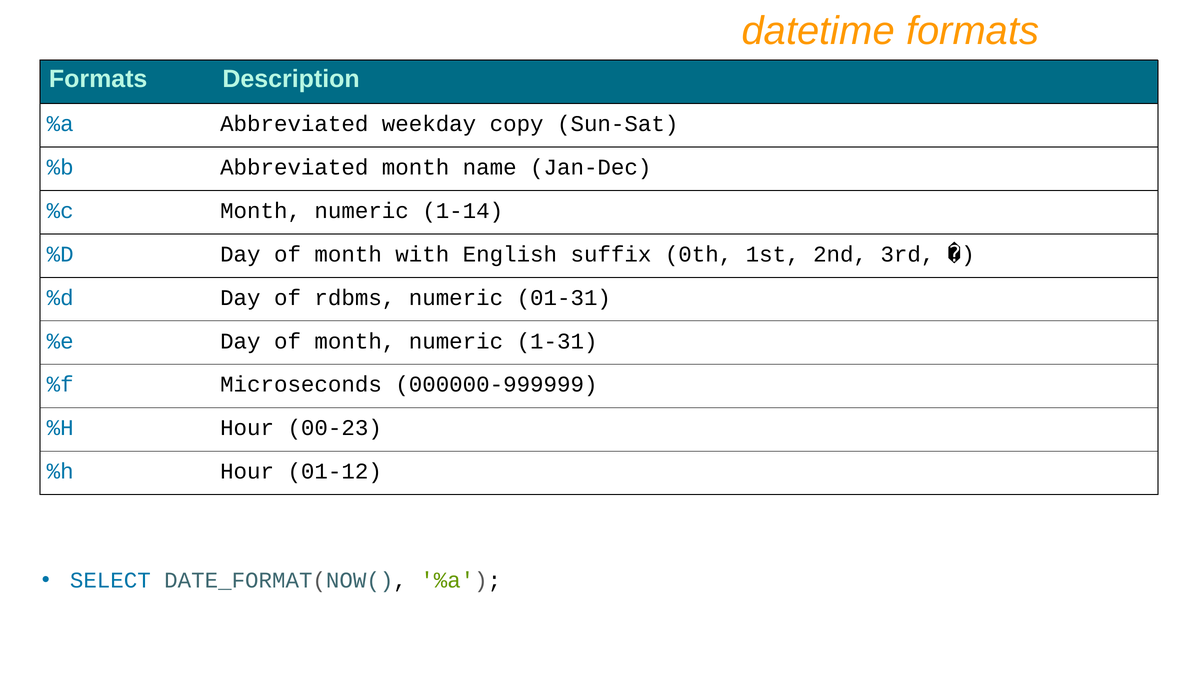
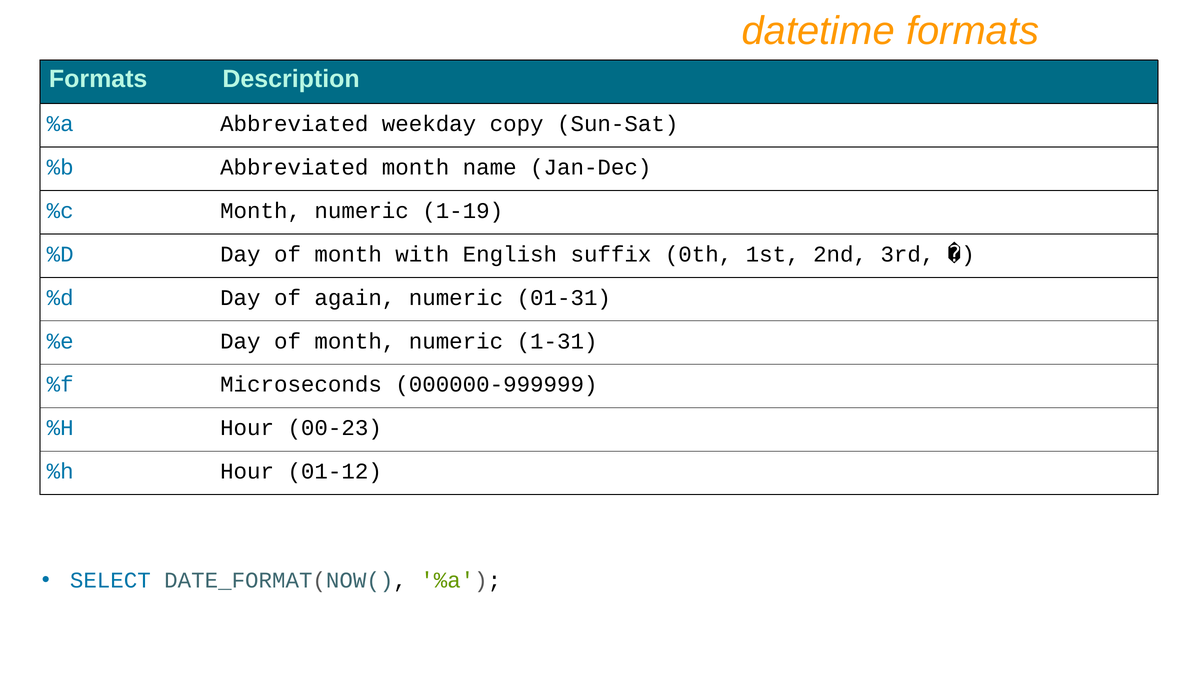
1-14: 1-14 -> 1-19
rdbms: rdbms -> again
